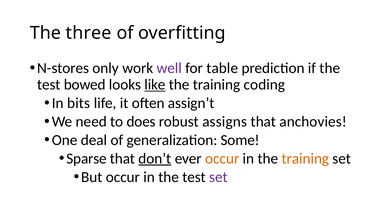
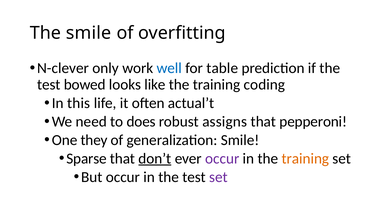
The three: three -> smile
N-stores: N-stores -> N-clever
well colour: purple -> blue
like underline: present -> none
bits: bits -> this
assign’t: assign’t -> actual’t
anchovies: anchovies -> pepperoni
deal: deal -> they
generalization Some: Some -> Smile
occur at (222, 158) colour: orange -> purple
